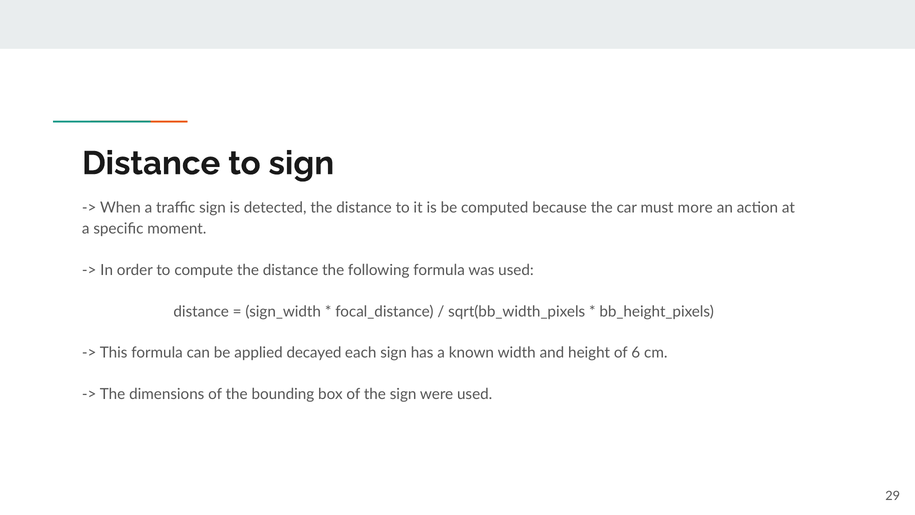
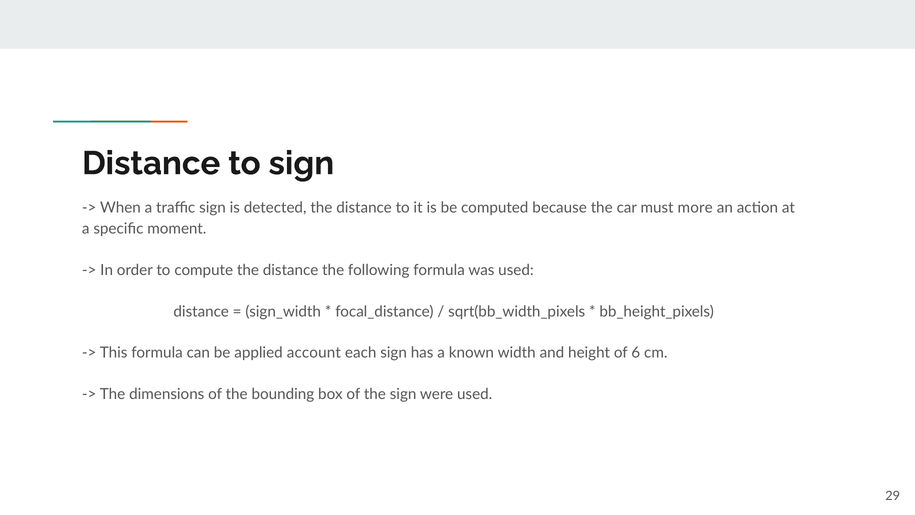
decayed: decayed -> account
